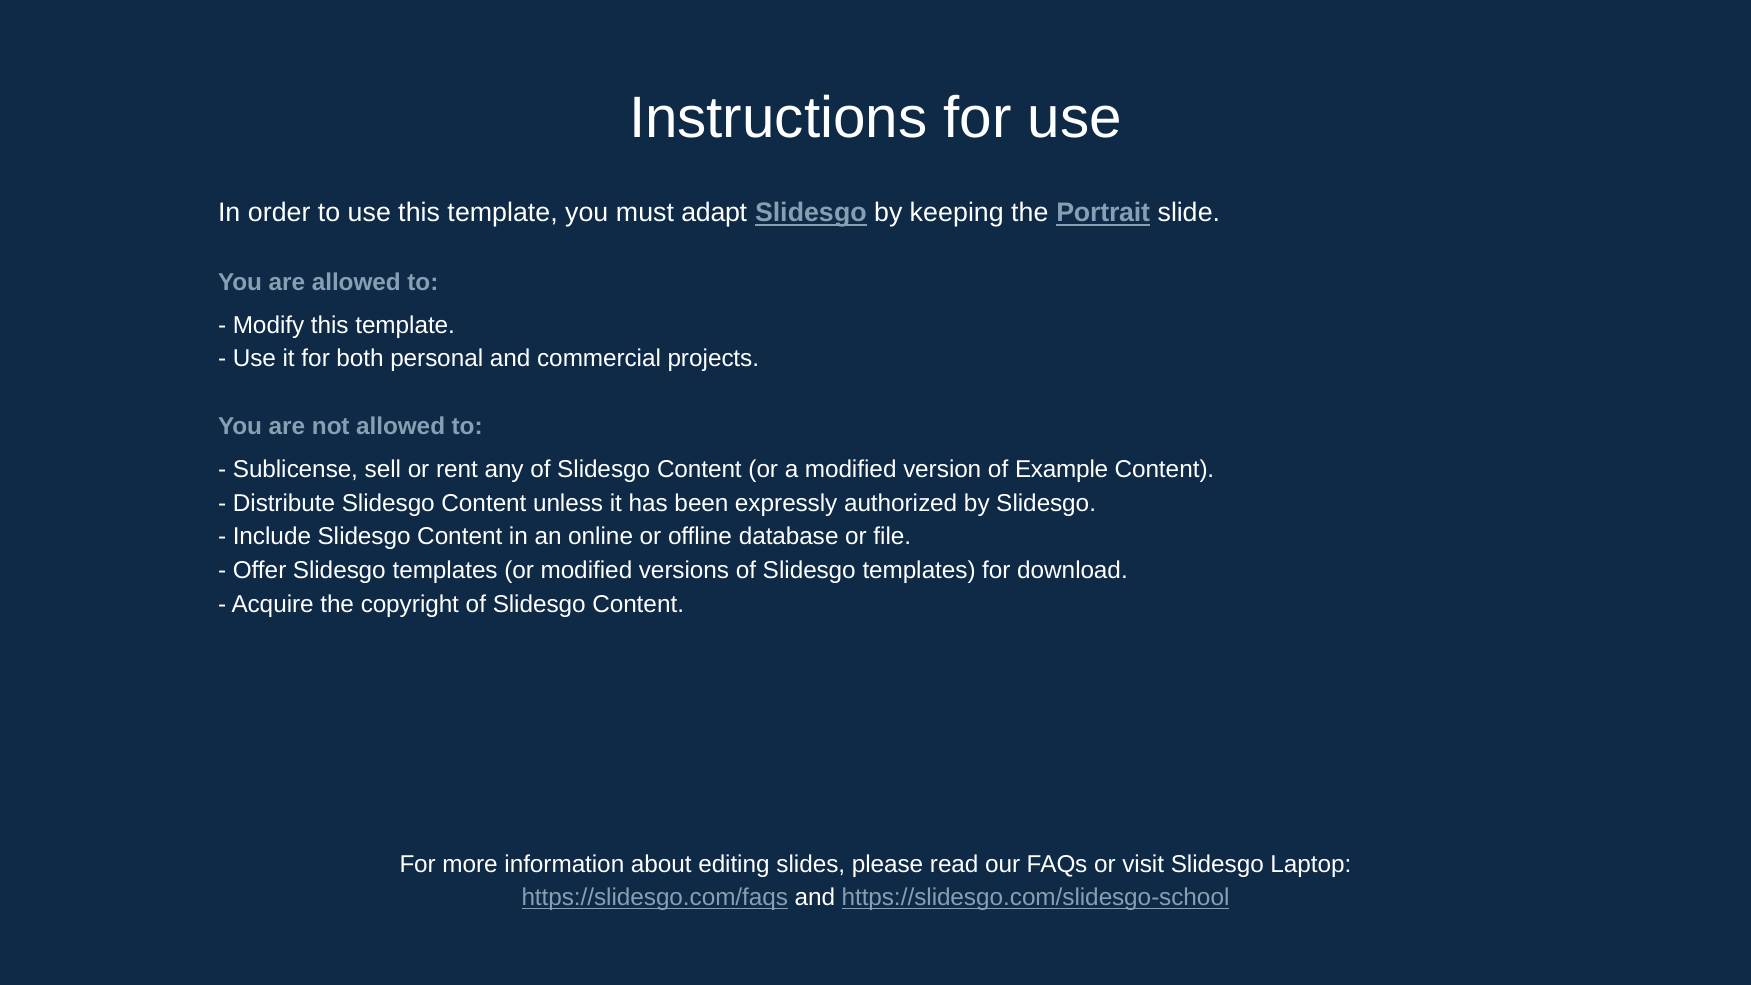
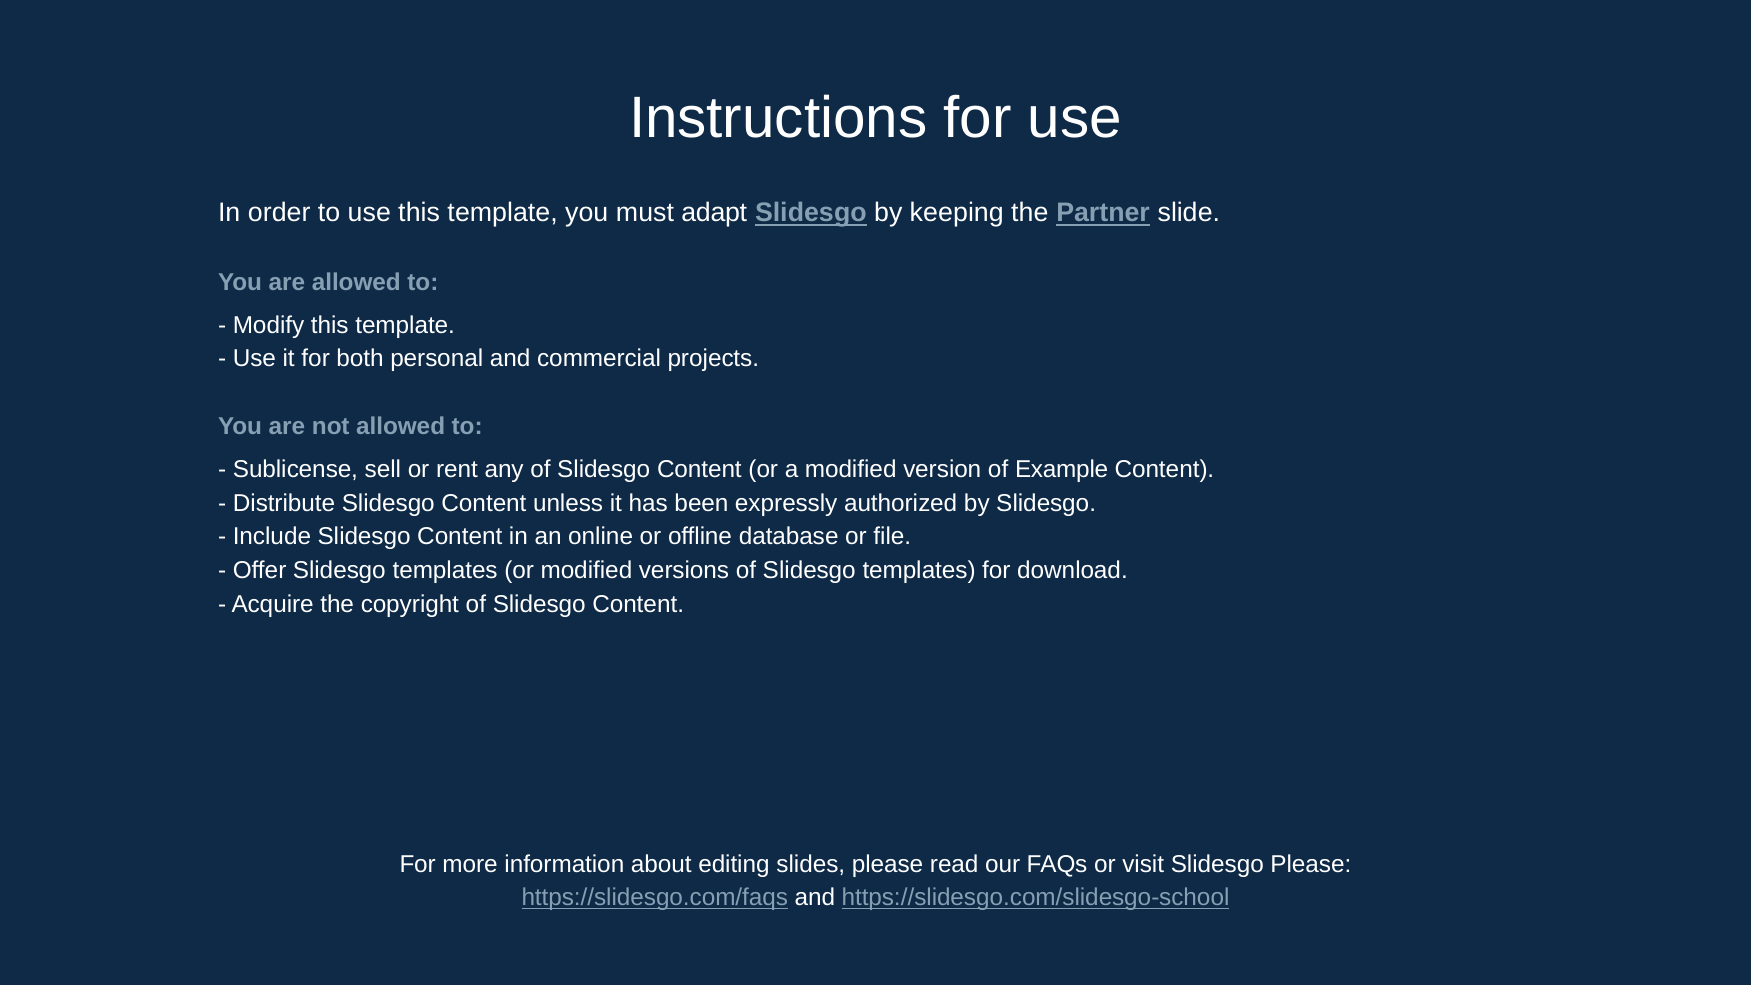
Portrait: Portrait -> Partner
Slidesgo Laptop: Laptop -> Please
